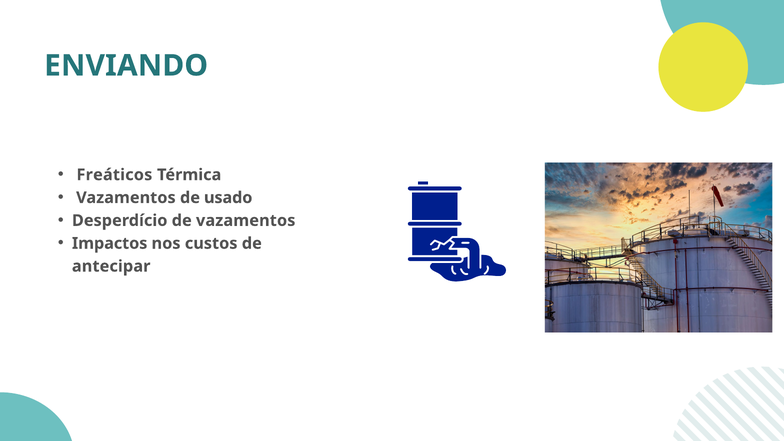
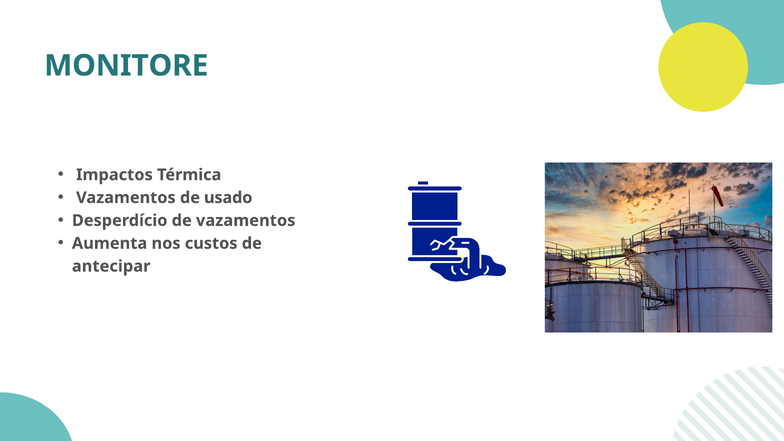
ENVIANDO: ENVIANDO -> MONITORE
Freáticos: Freáticos -> Impactos
Impactos: Impactos -> Aumenta
